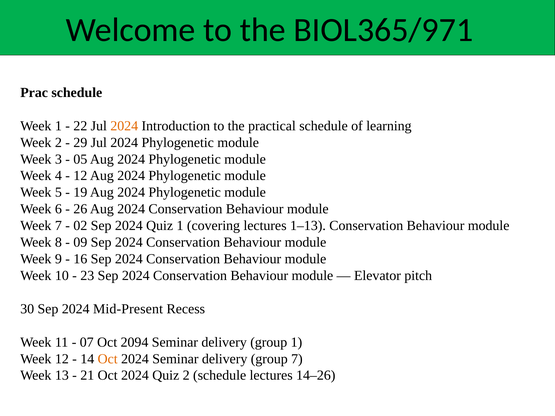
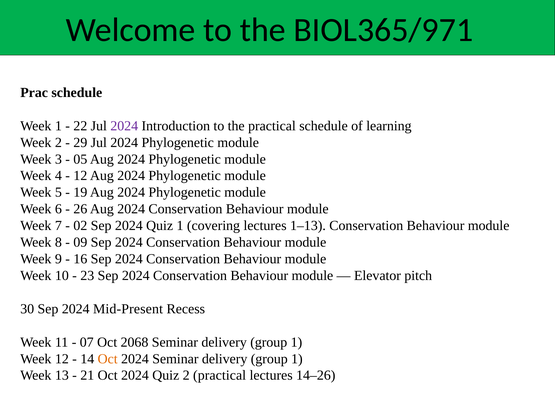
2024 at (124, 126) colour: orange -> purple
2094: 2094 -> 2068
7 at (297, 359): 7 -> 1
2 schedule: schedule -> practical
